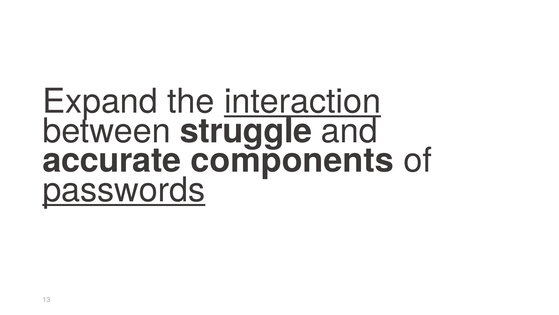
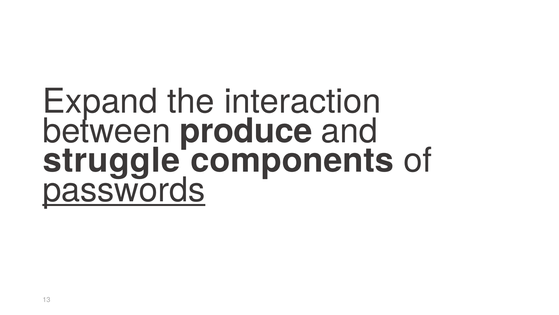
interaction underline: present -> none
struggle: struggle -> produce
accurate: accurate -> struggle
